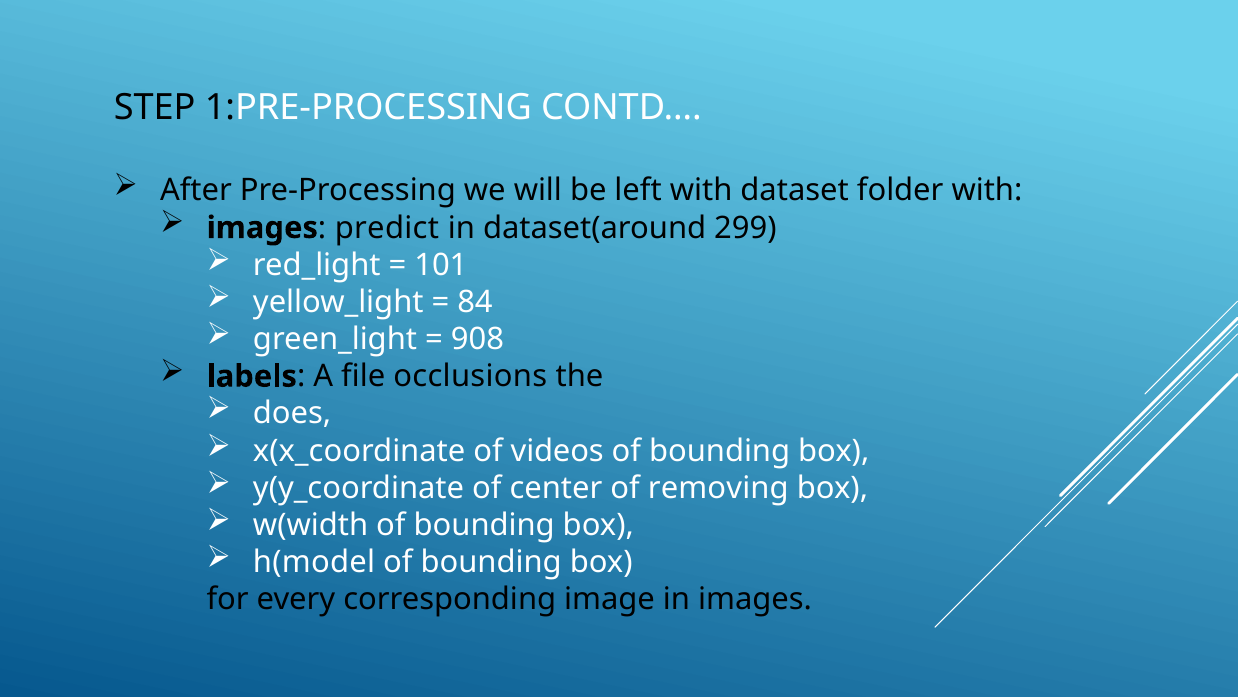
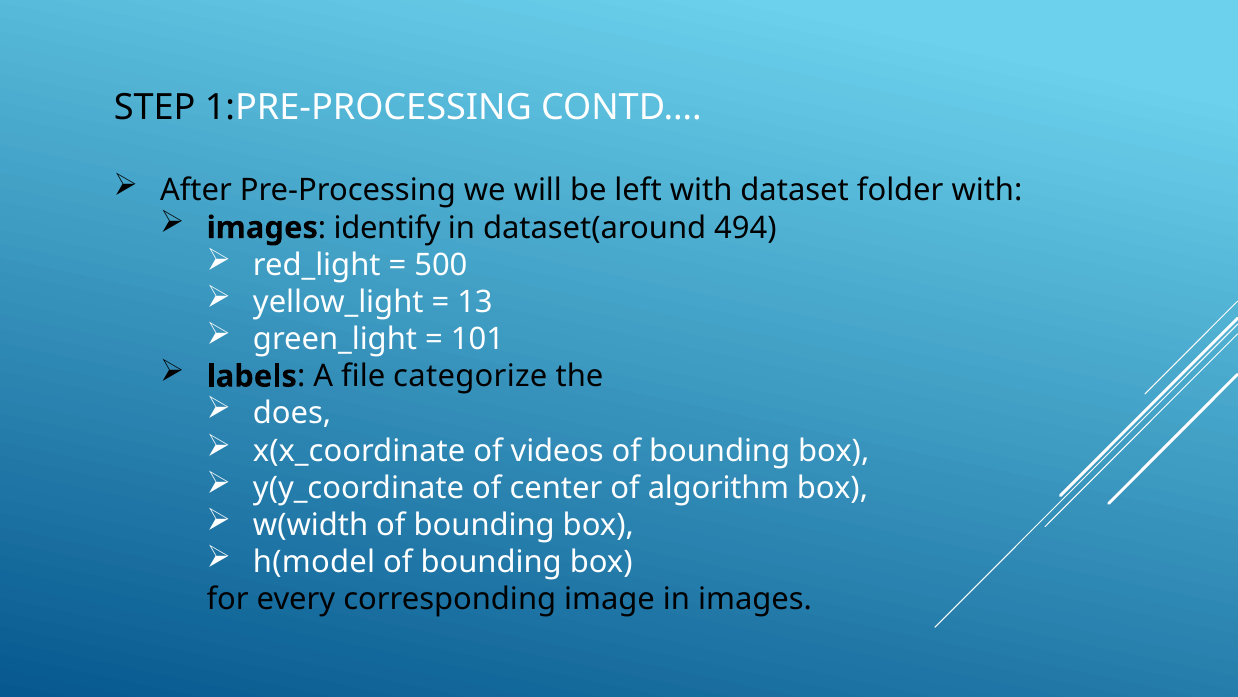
predict: predict -> identify
299: 299 -> 494
101: 101 -> 500
84: 84 -> 13
908: 908 -> 101
occlusions: occlusions -> categorize
removing: removing -> algorithm
